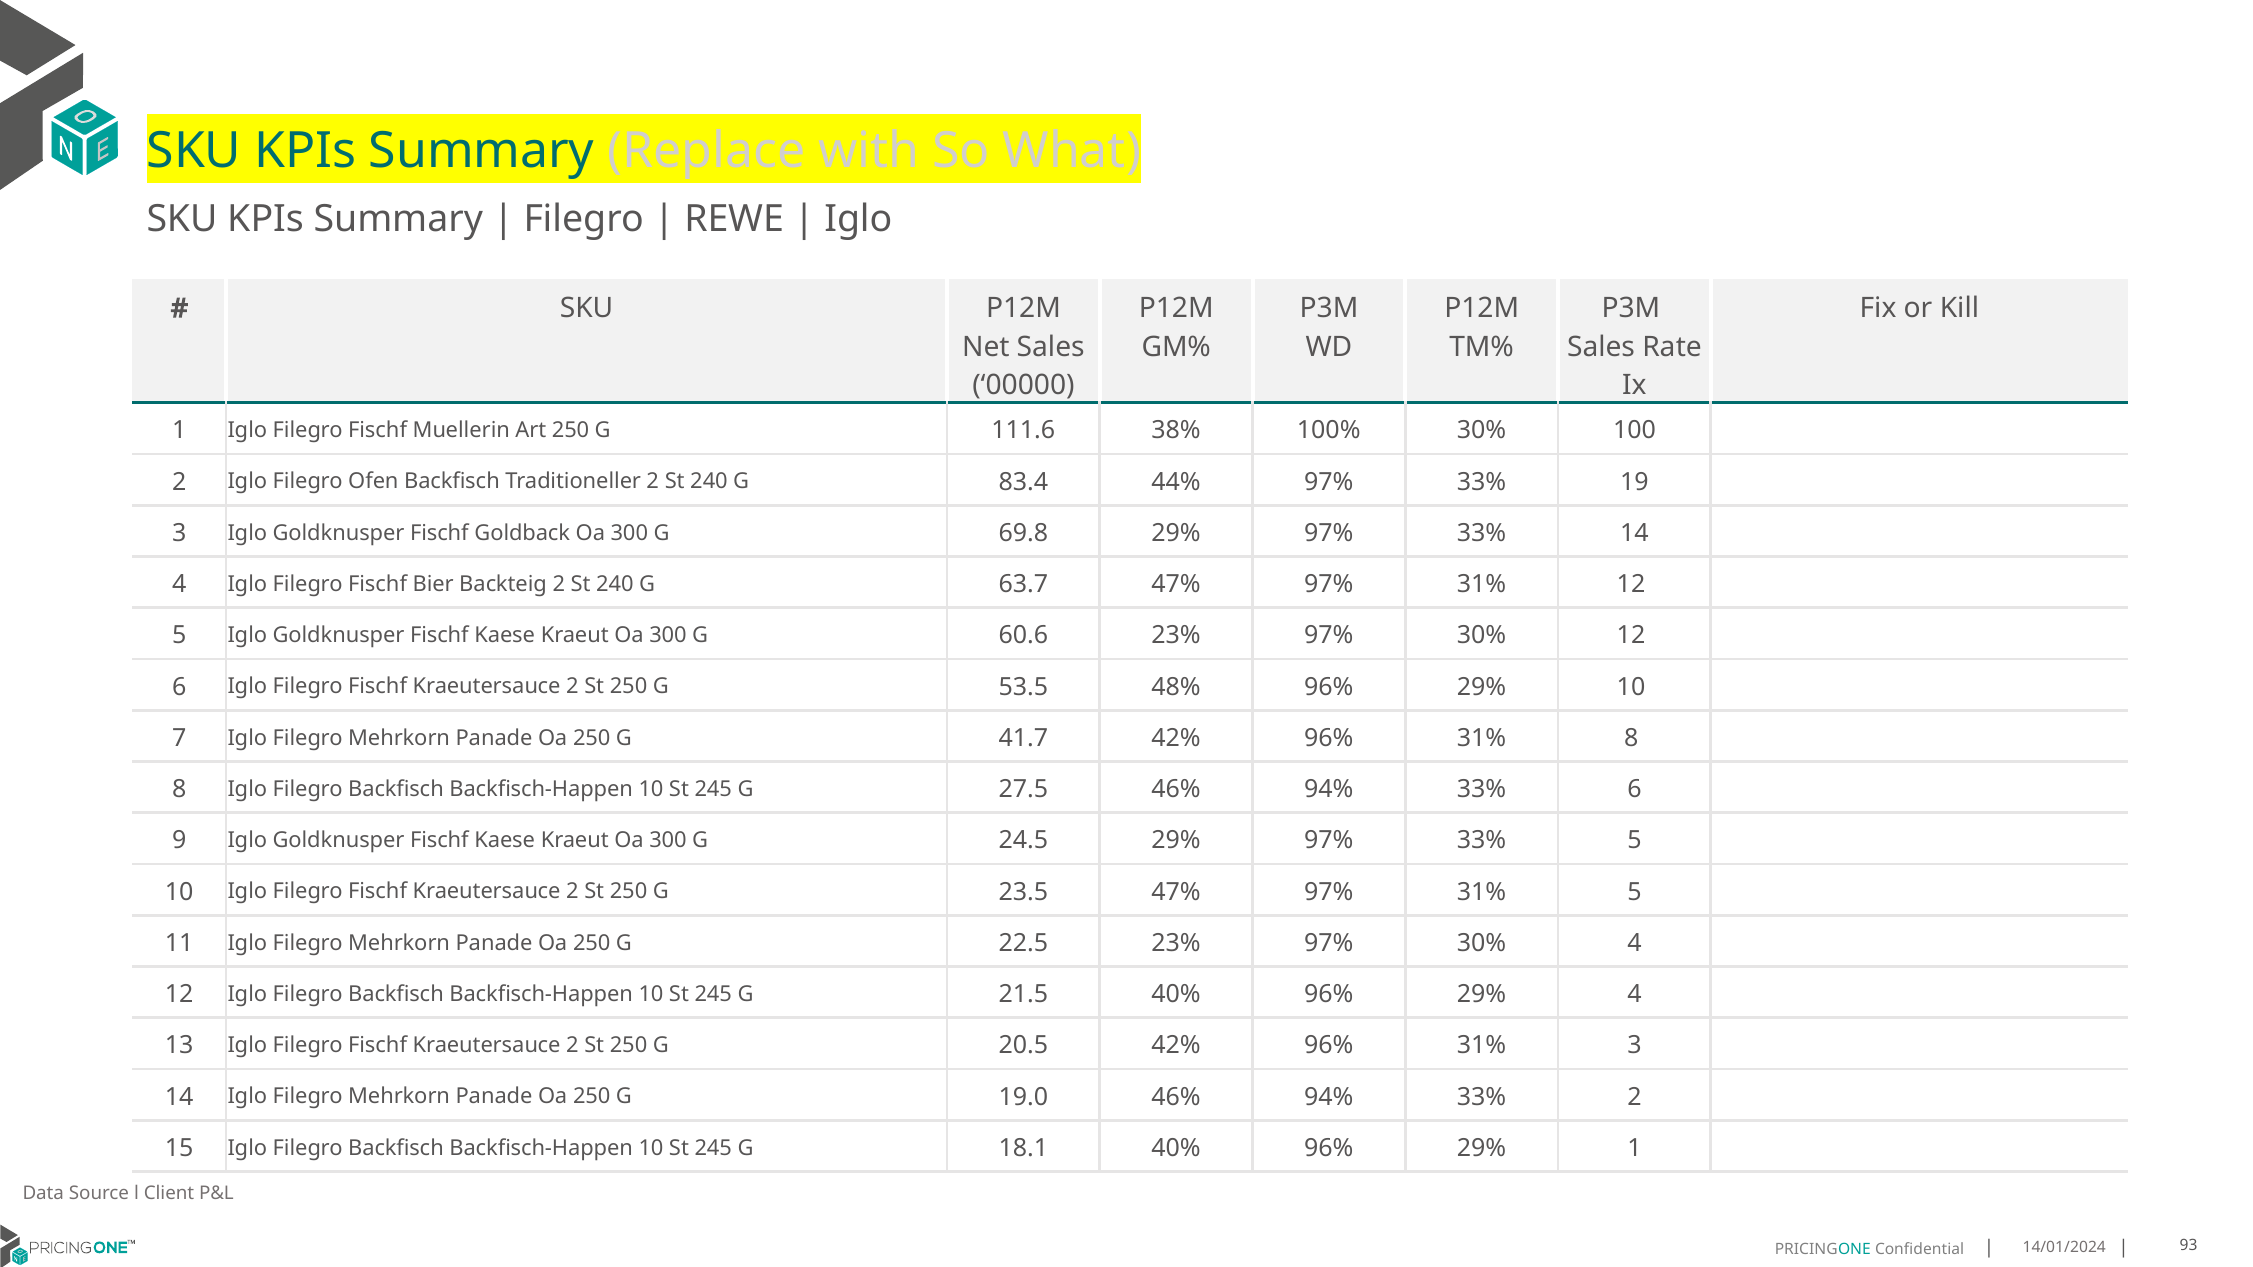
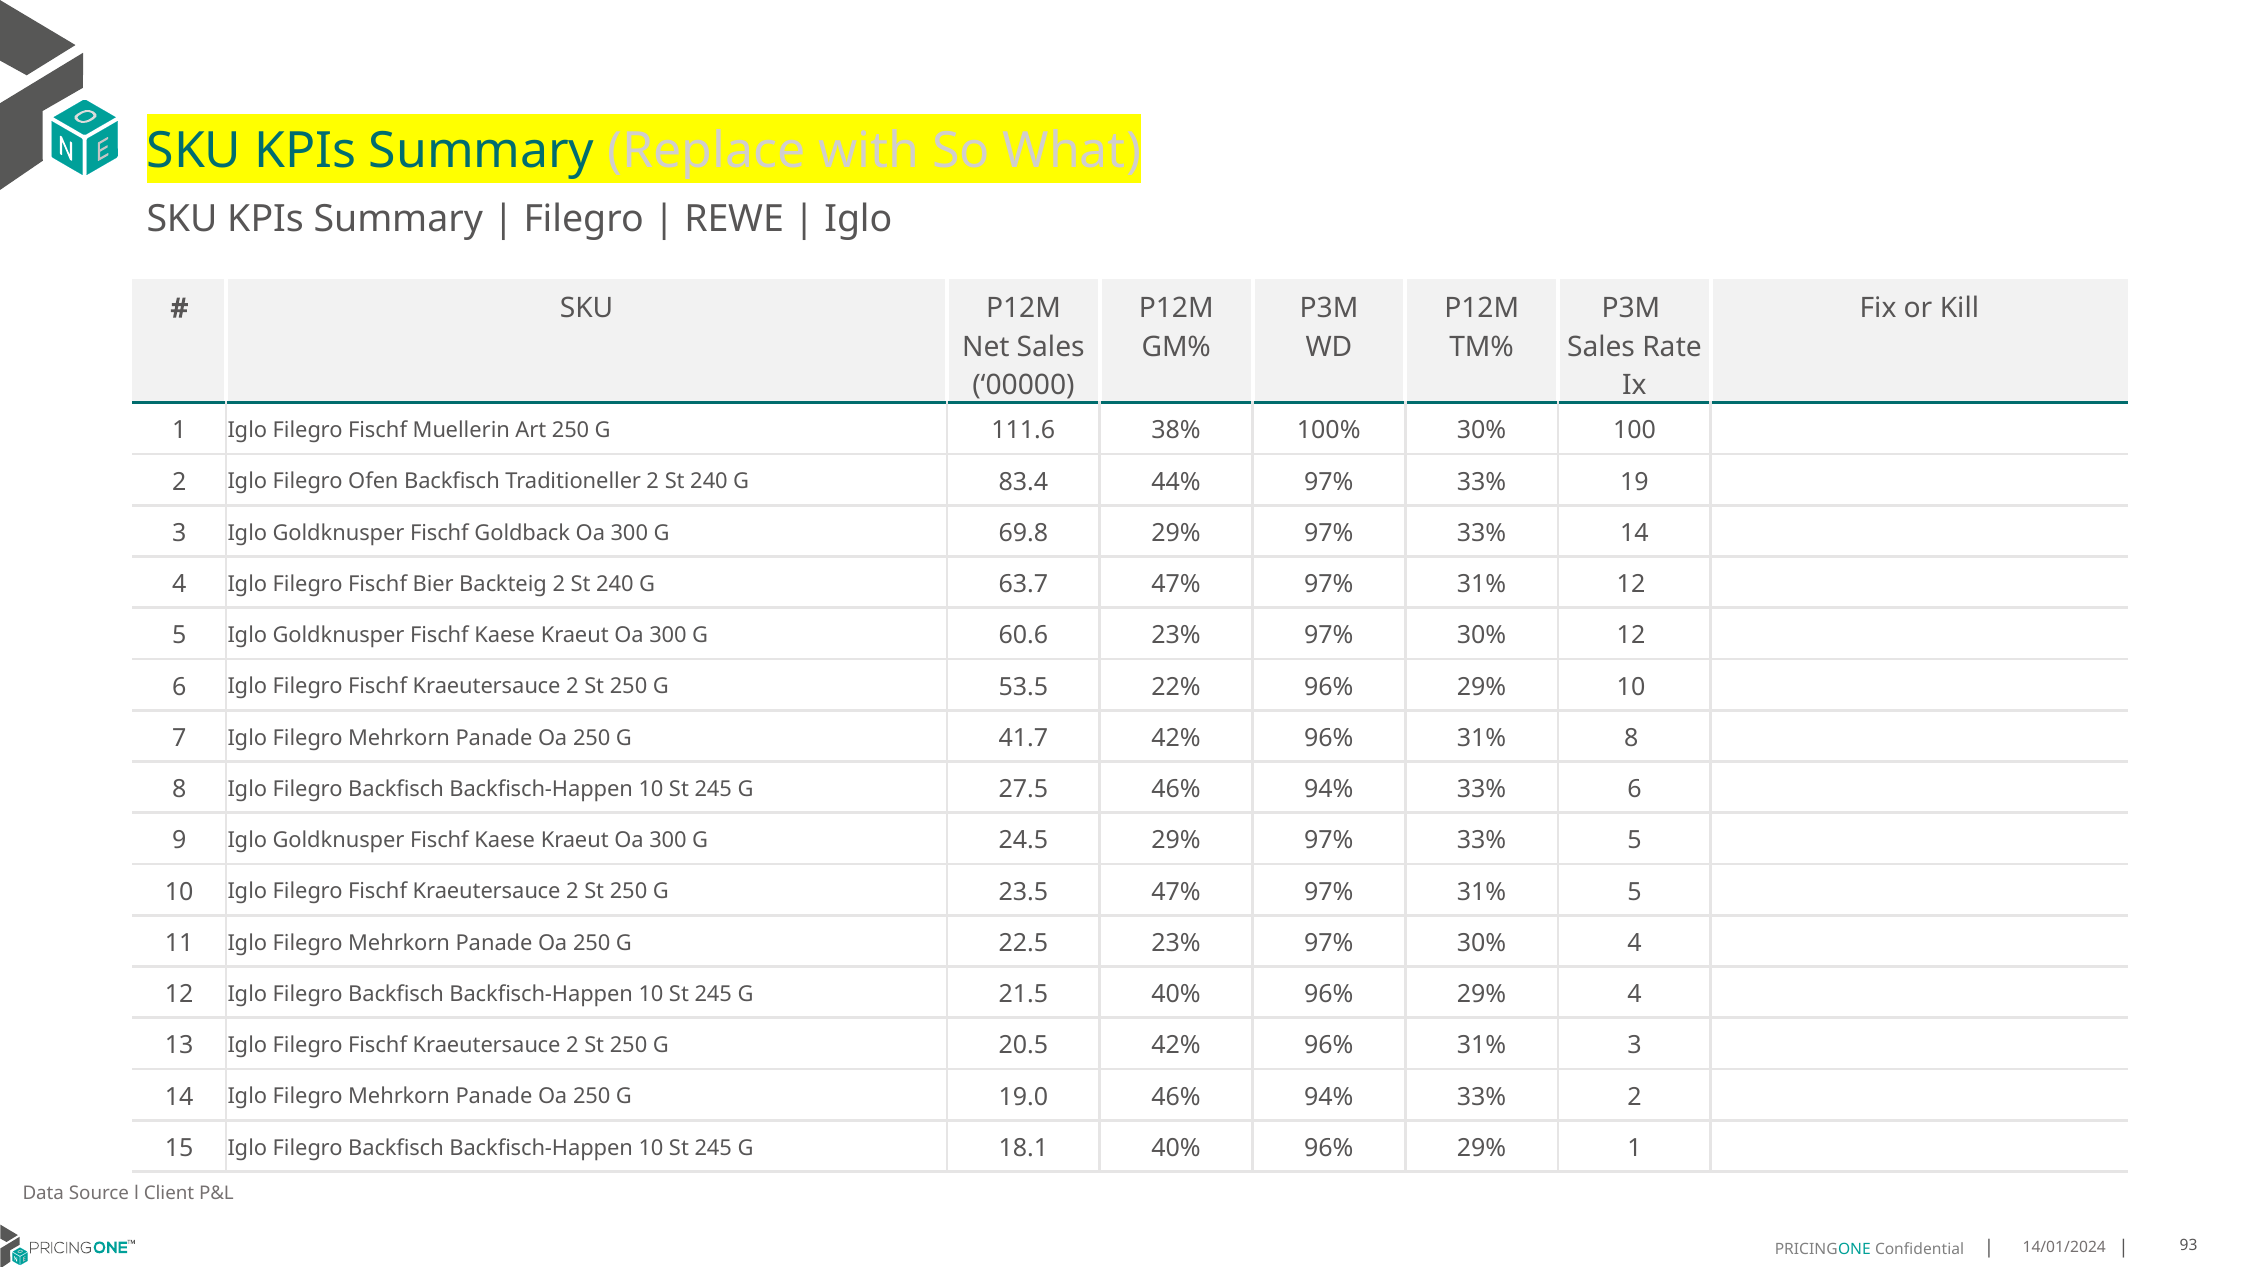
48%: 48% -> 22%
